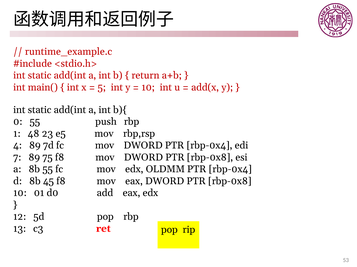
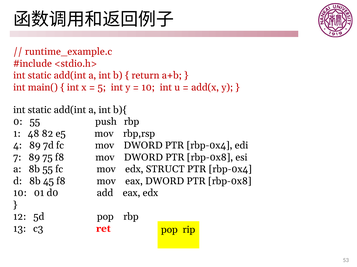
23: 23 -> 82
OLDMM: OLDMM -> STRUCT
